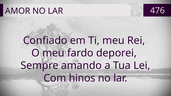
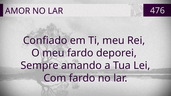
Com hinos: hinos -> fardo
